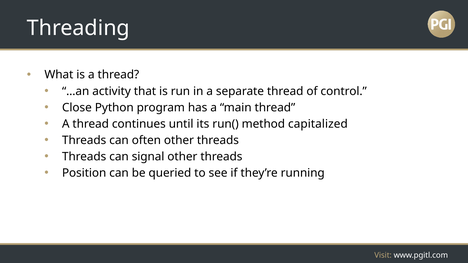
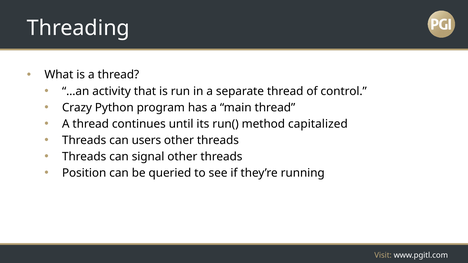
Close: Close -> Crazy
often: often -> users
